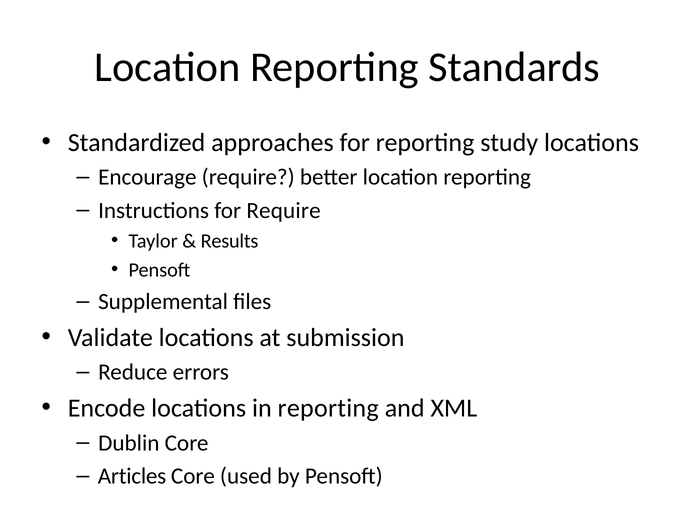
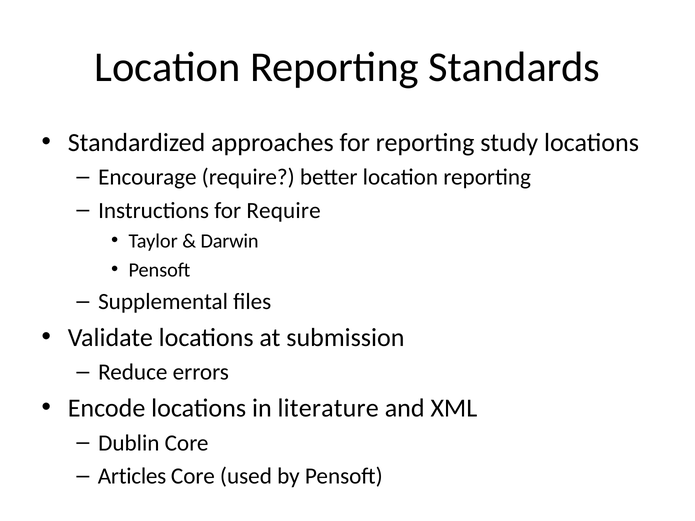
Results: Results -> Darwin
in reporting: reporting -> literature
